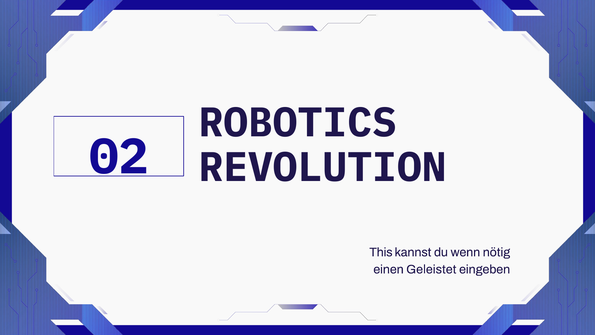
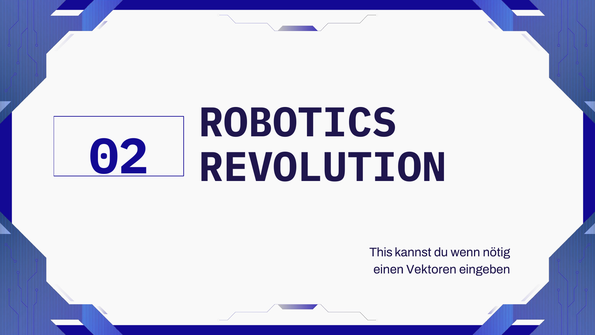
Geleistet: Geleistet -> Vektoren
